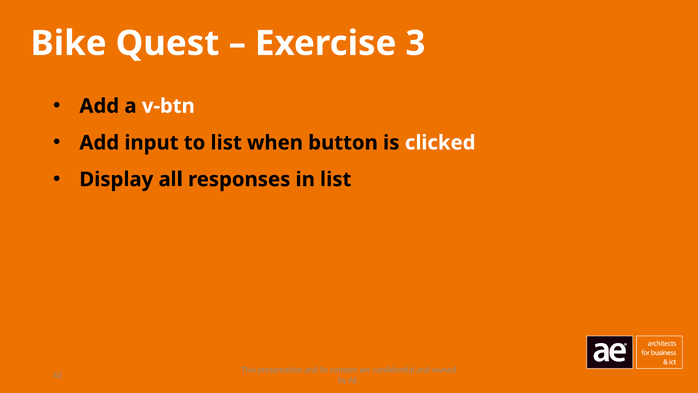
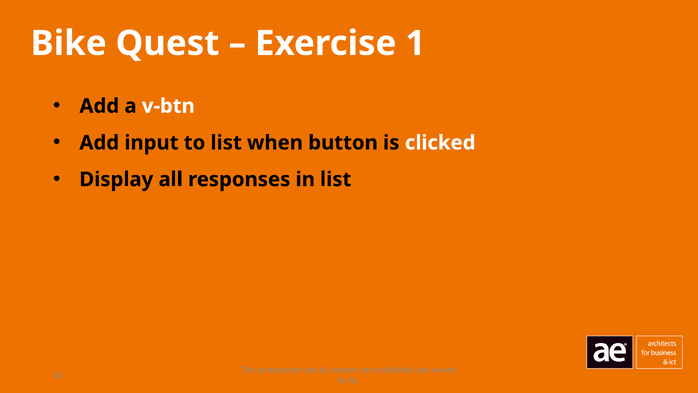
3: 3 -> 1
